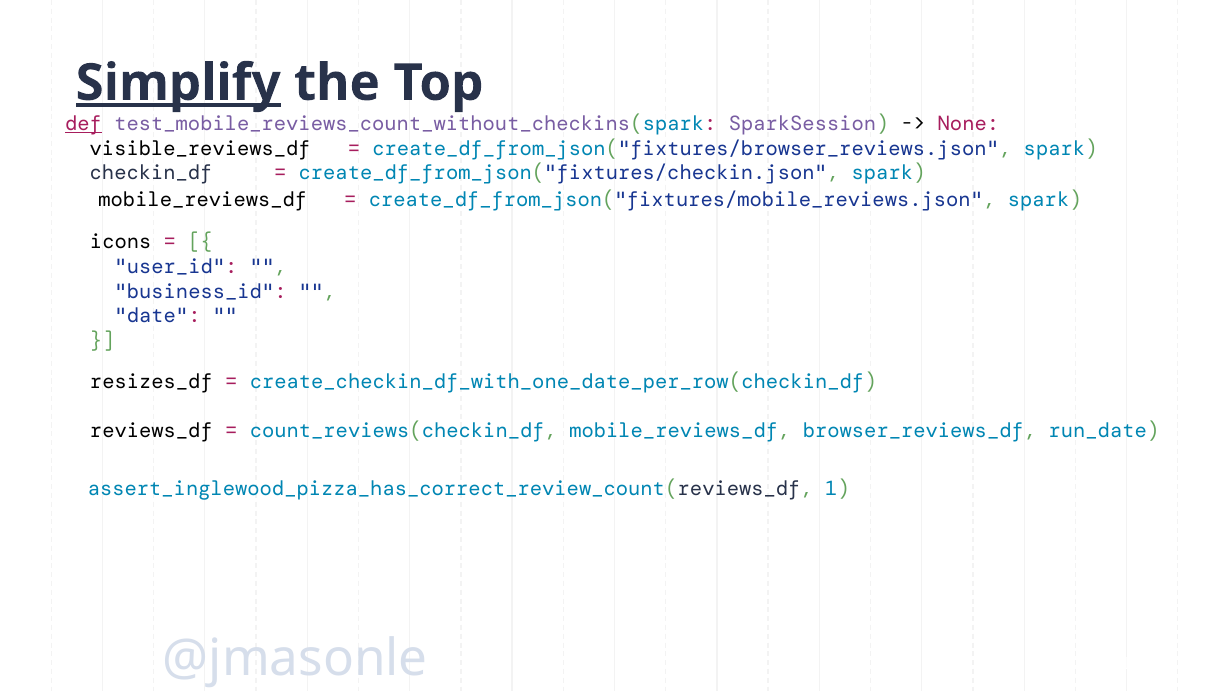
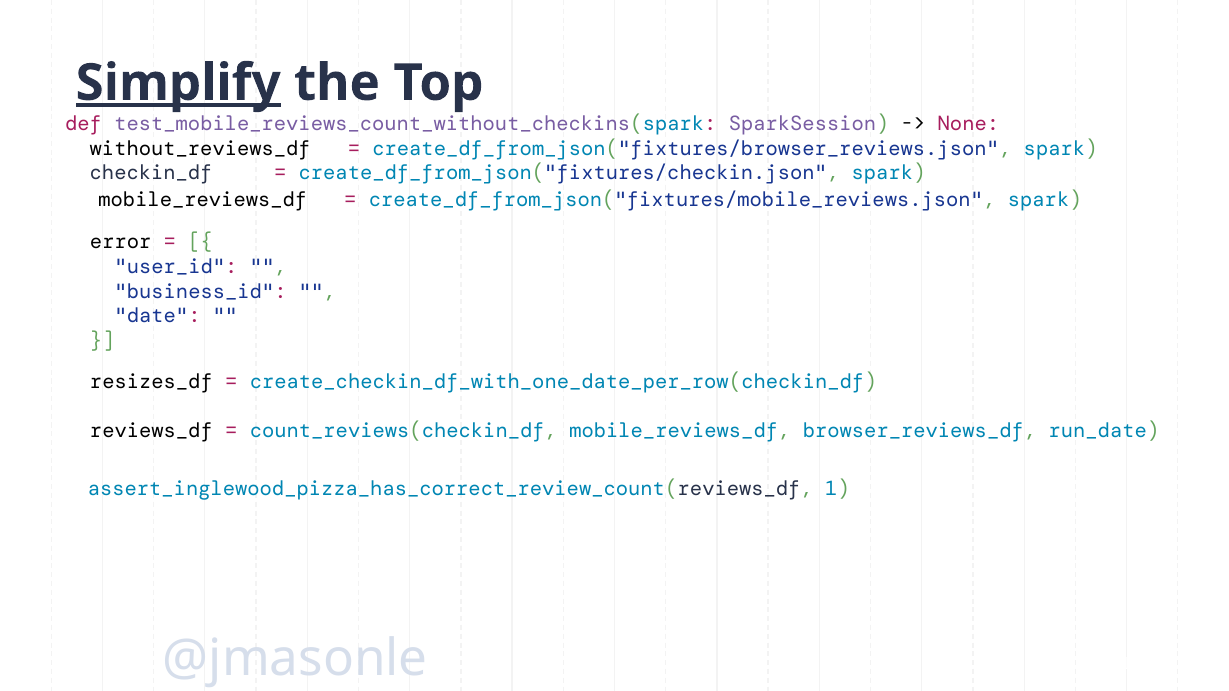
def underline: present -> none
visible_reviews_df: visible_reviews_df -> without_reviews_df
icons: icons -> error
